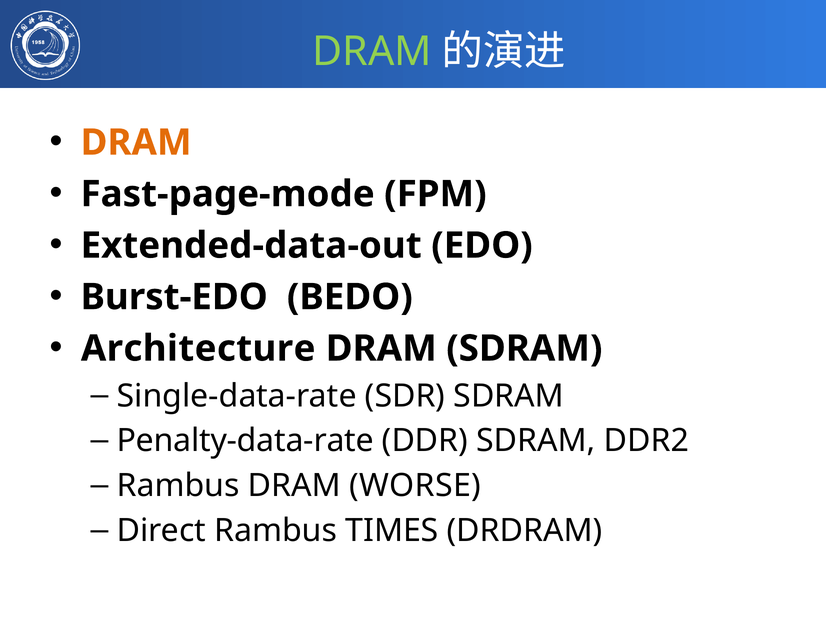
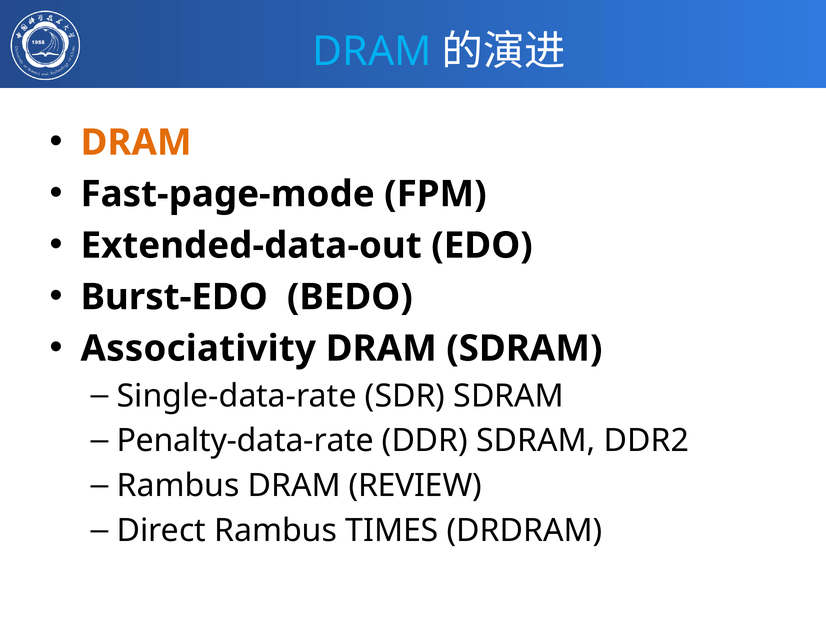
DRAM at (372, 52) colour: light green -> light blue
Architecture: Architecture -> Associativity
WORSE: WORSE -> REVIEW
